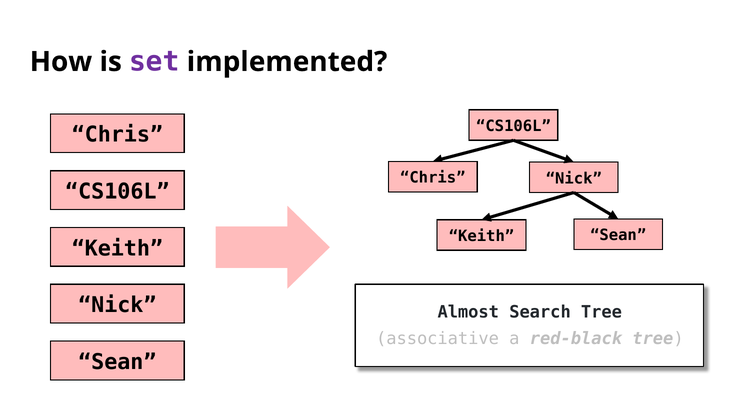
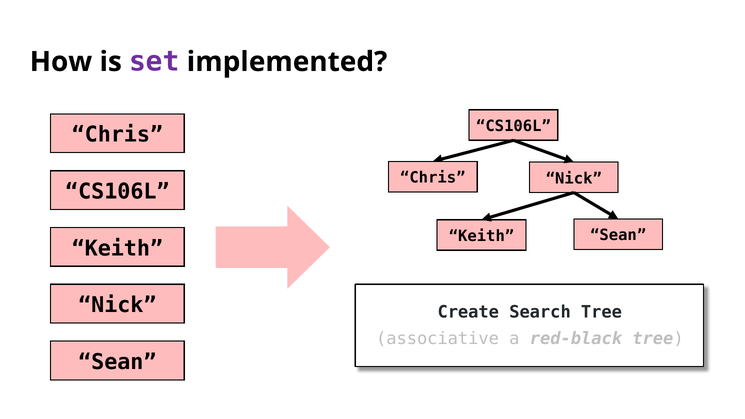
Almost: Almost -> Create
